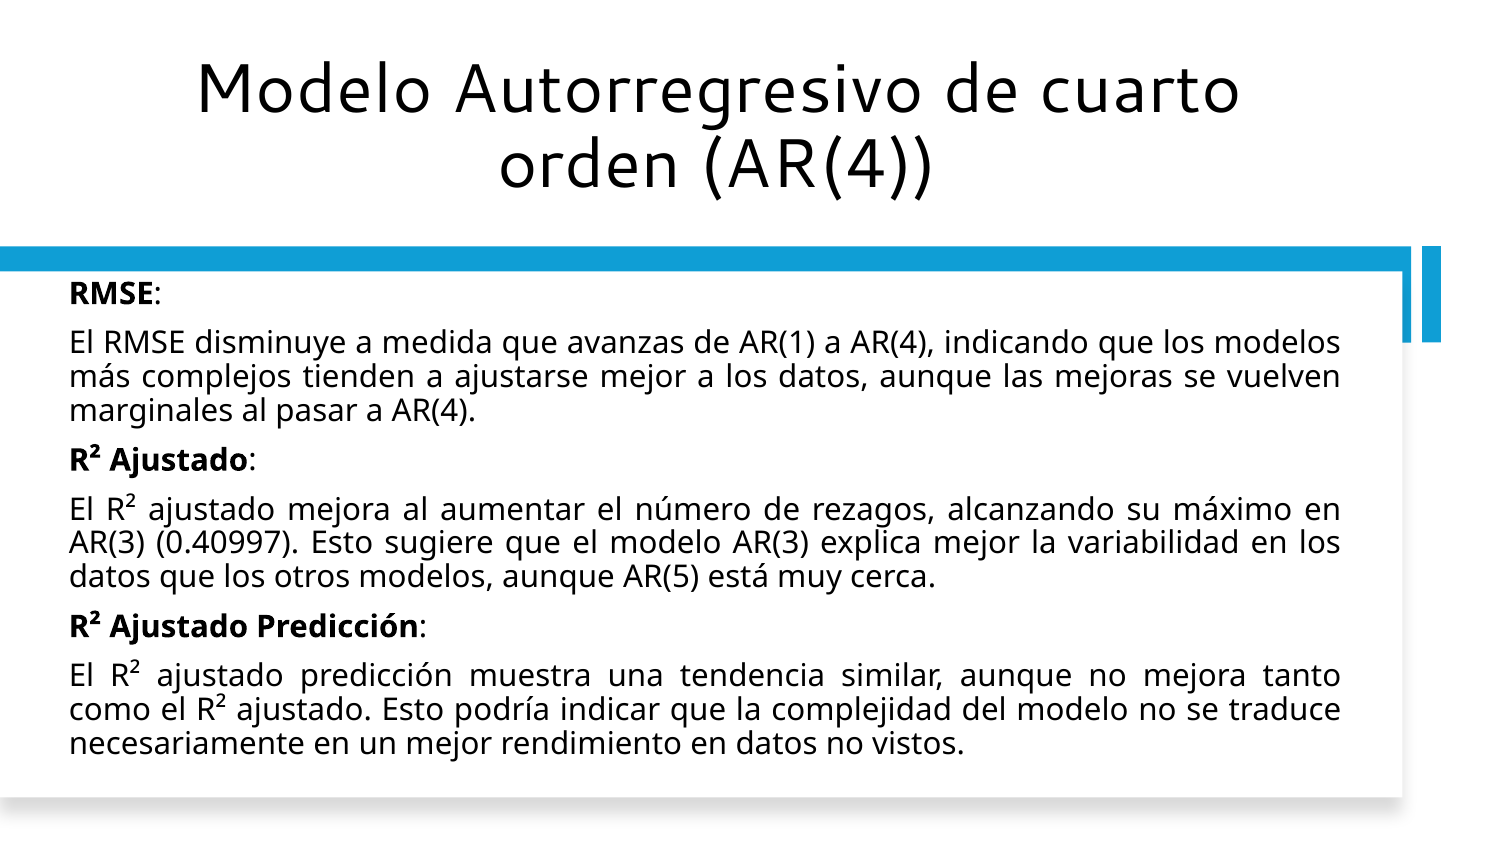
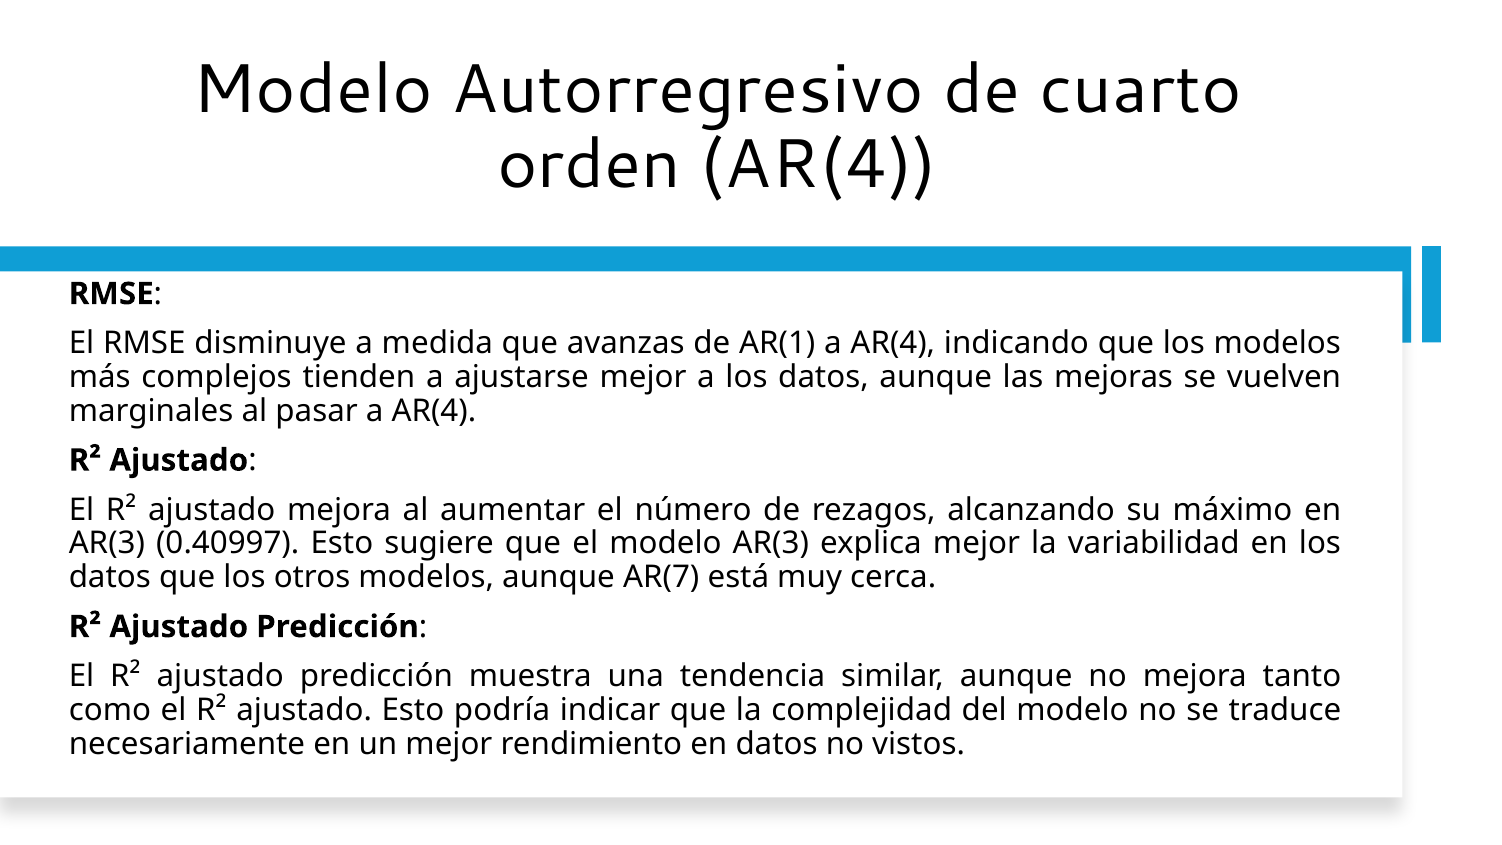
AR(5: AR(5 -> AR(7
